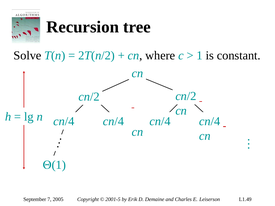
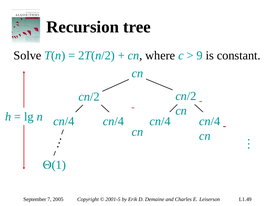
1 at (200, 56): 1 -> 9
